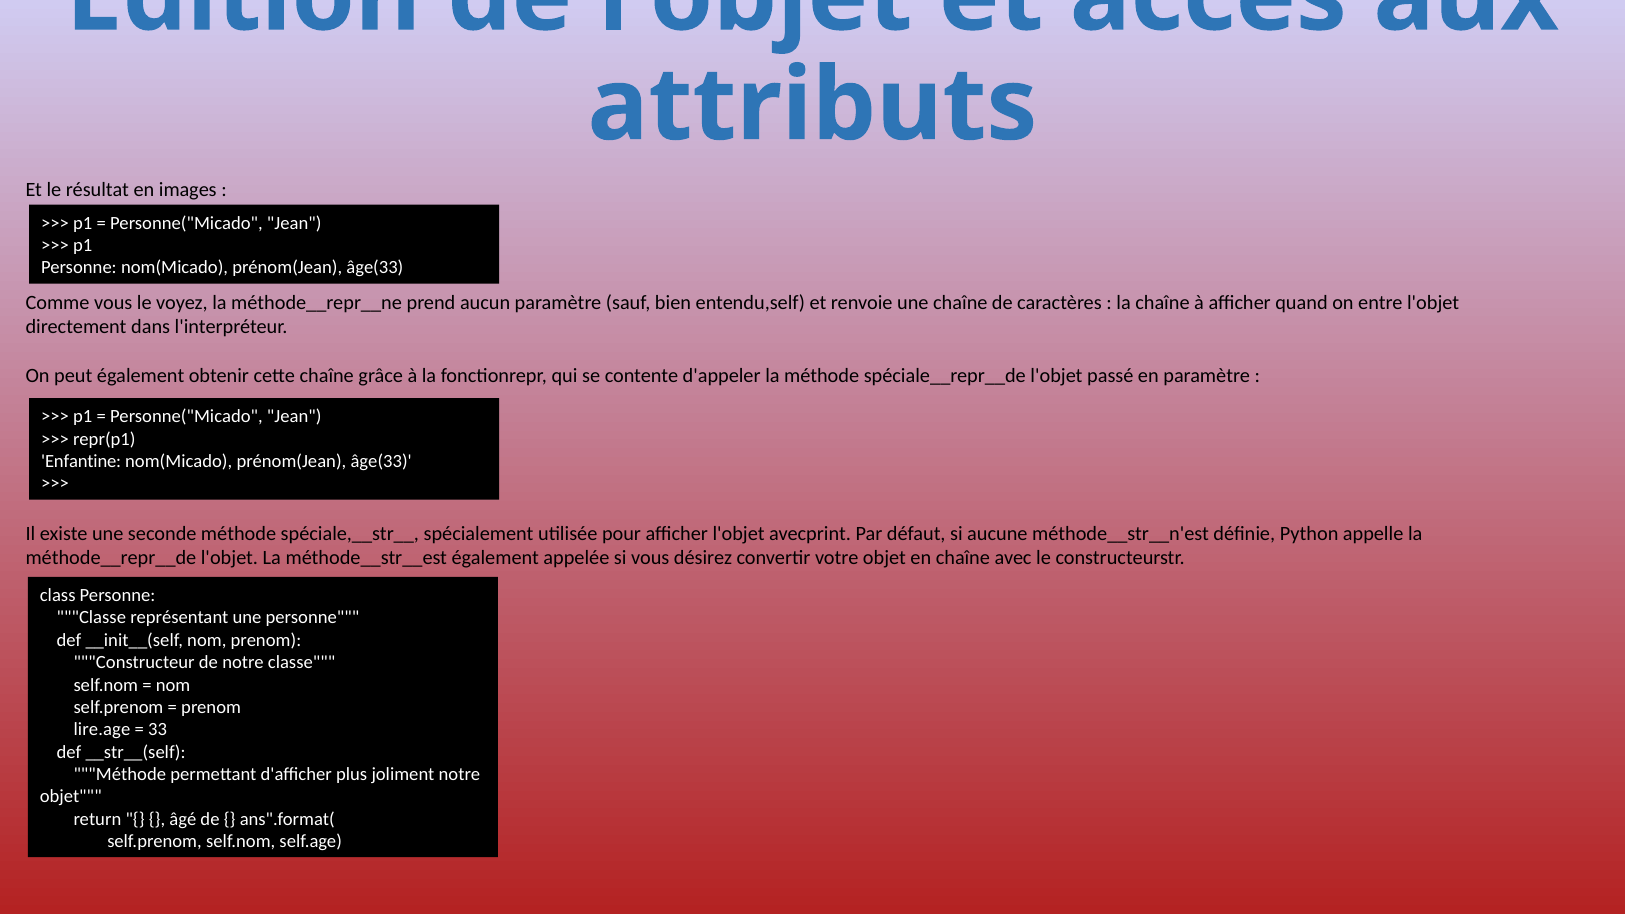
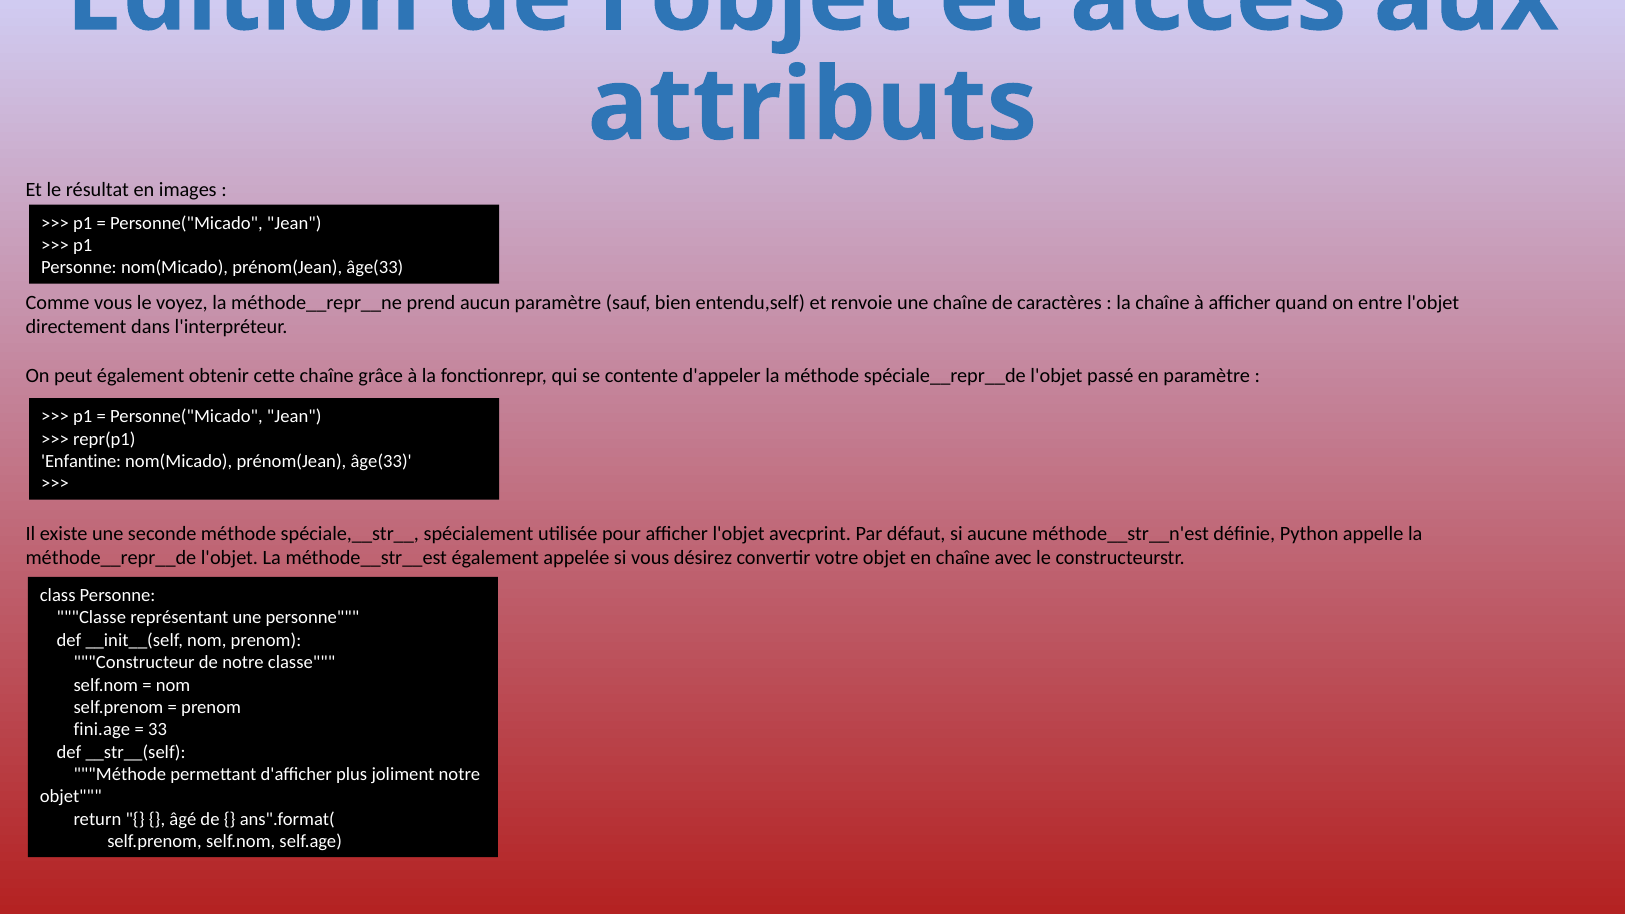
lire.age: lire.age -> fini.age
